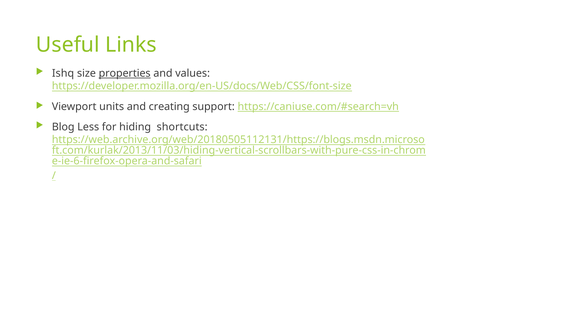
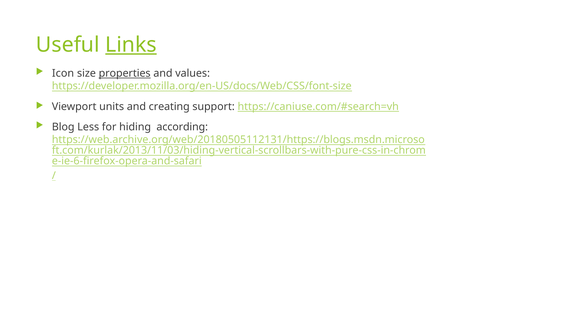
Links underline: none -> present
Ishq: Ishq -> Icon
shortcuts: shortcuts -> according
